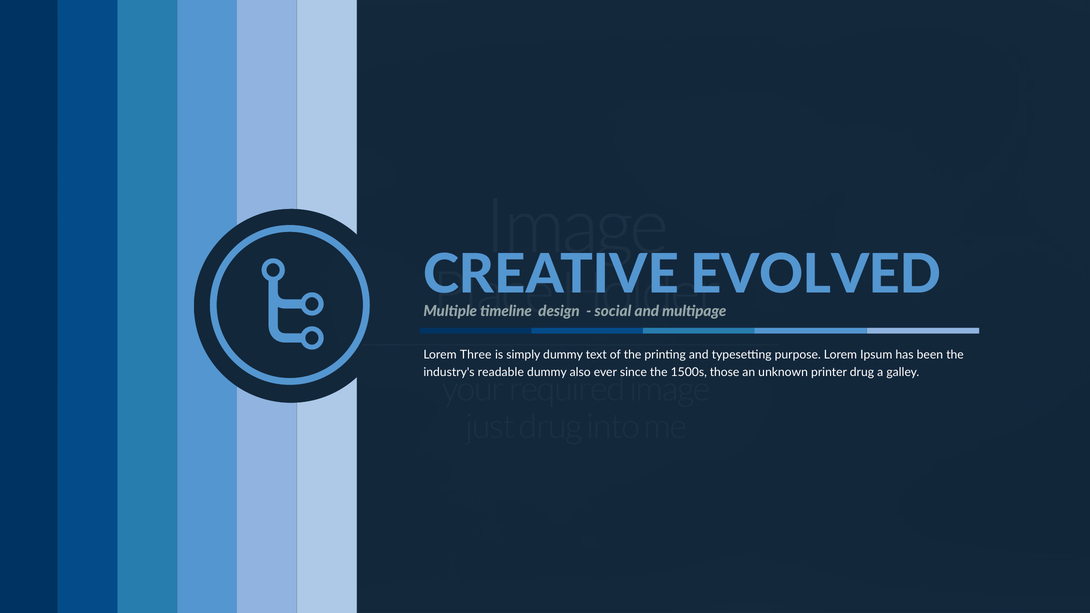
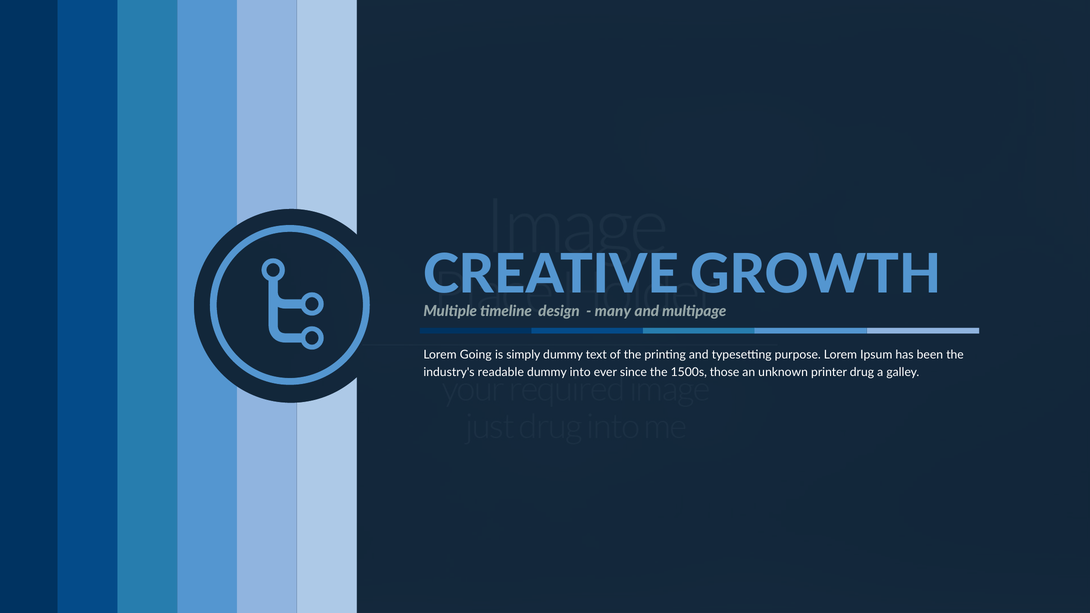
EVOLVED: EVOLVED -> GROWTH
social: social -> many
Three: Three -> Going
also: also -> into
